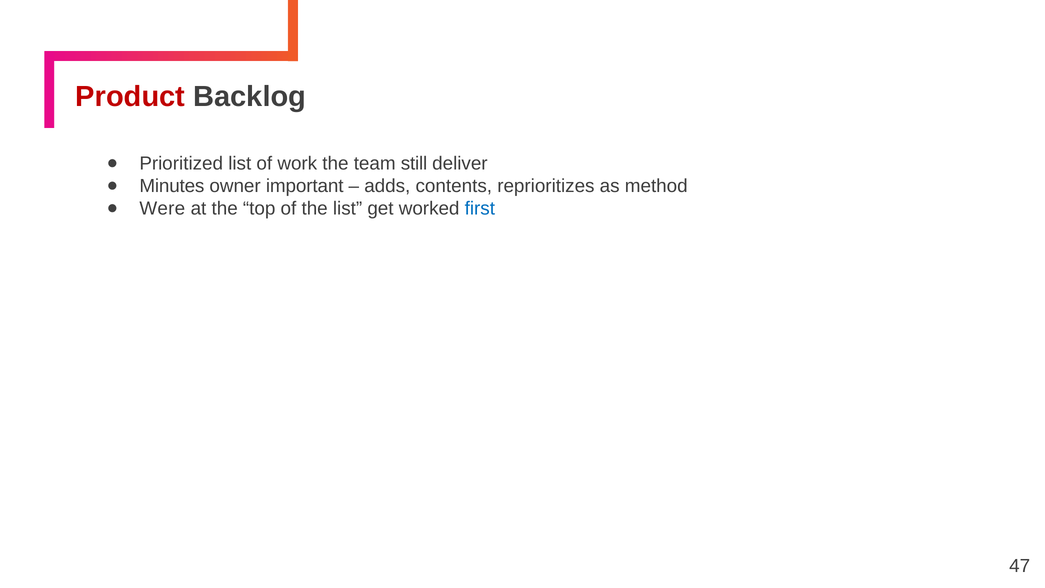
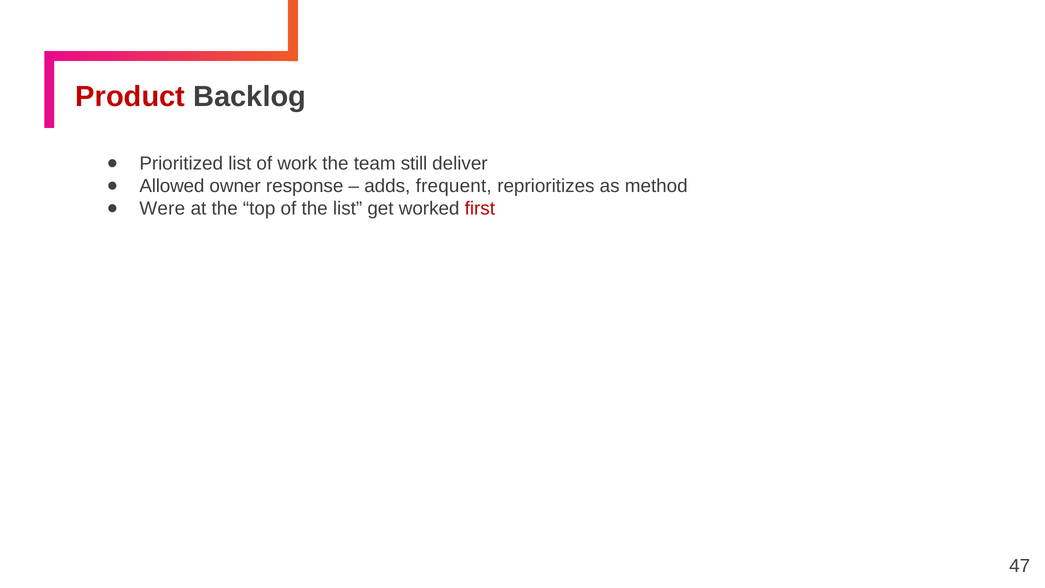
Minutes: Minutes -> Allowed
important: important -> response
contents: contents -> frequent
first colour: blue -> red
